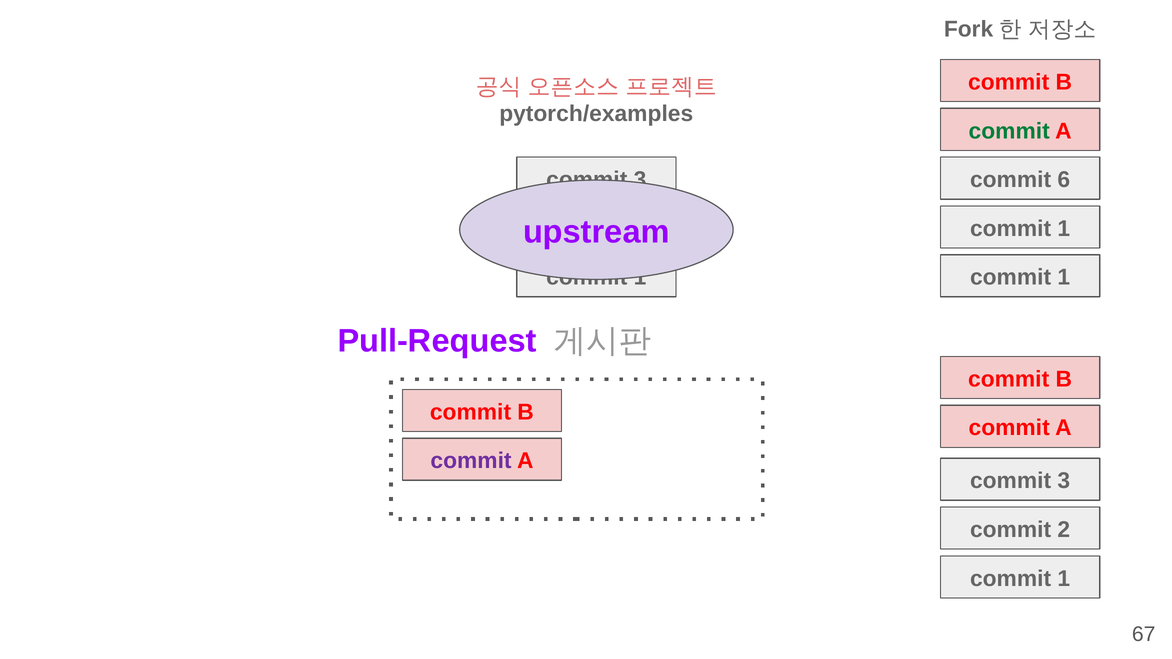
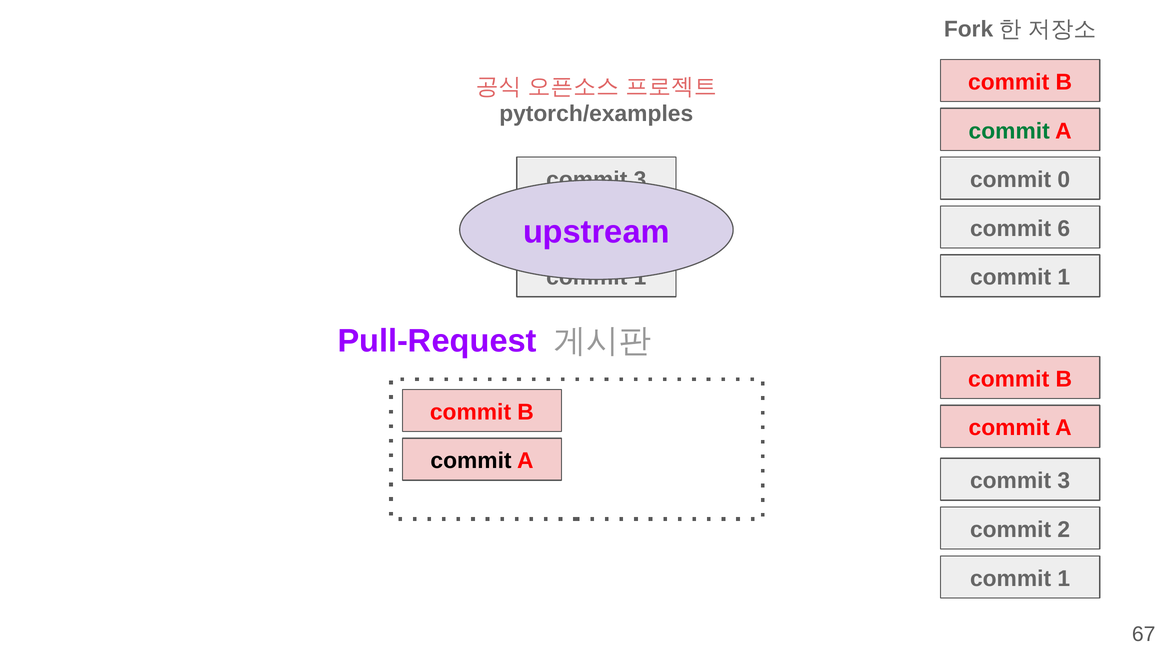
6: 6 -> 0
1 at (1064, 229): 1 -> 6
commit at (471, 461) colour: purple -> black
